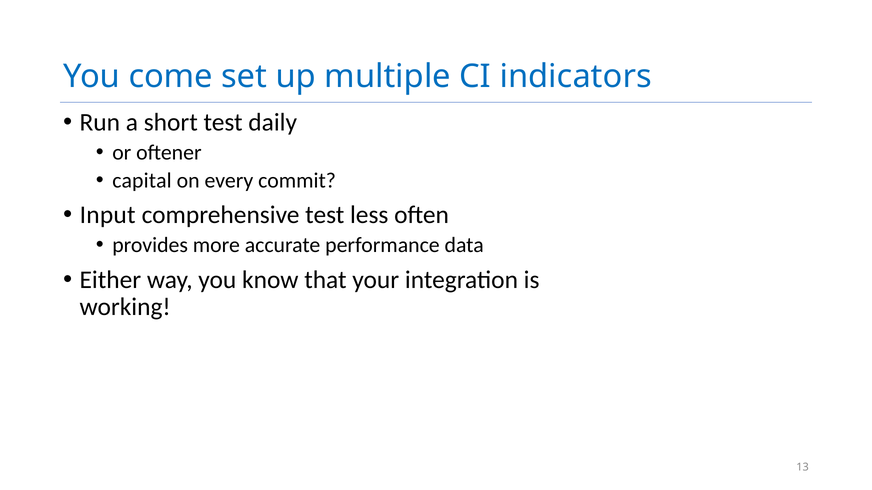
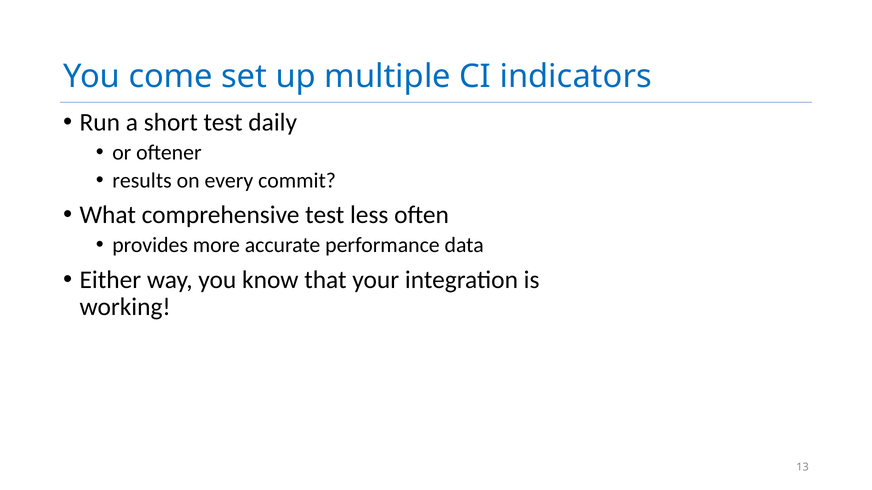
capital: capital -> results
Input: Input -> What
